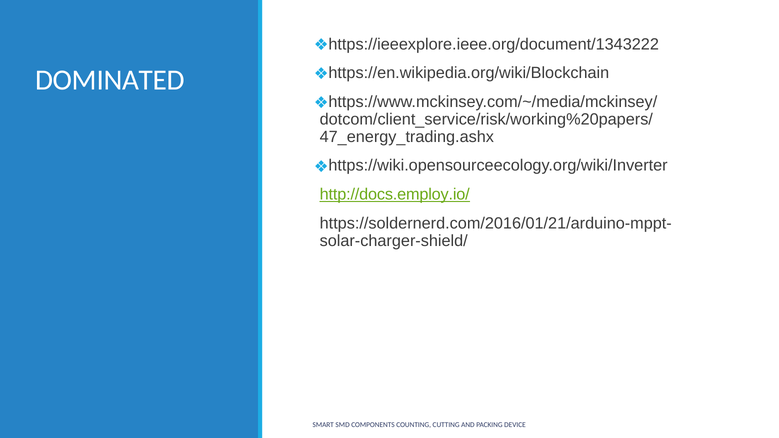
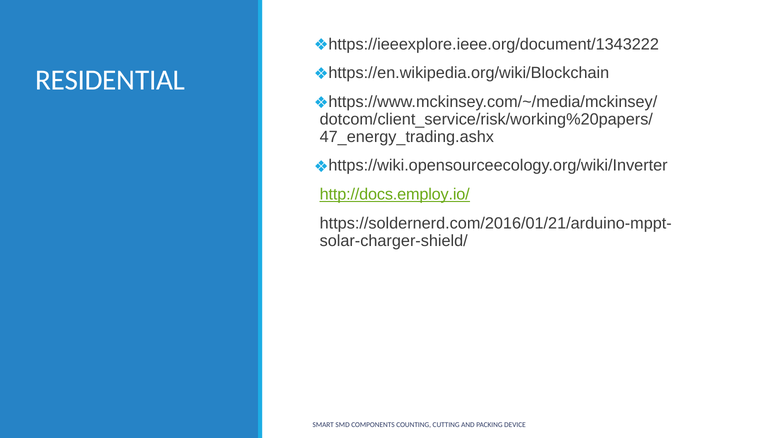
DOMINATED: DOMINATED -> RESIDENTIAL
